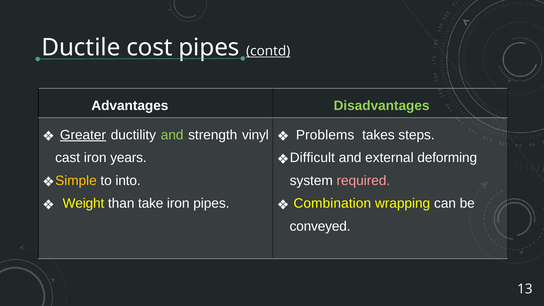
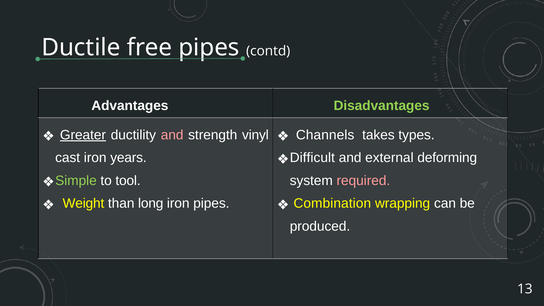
cost: cost -> free
contd underline: present -> none
and at (172, 135) colour: light green -> pink
Problems: Problems -> Channels
steps: steps -> types
Simple colour: yellow -> light green
into: into -> tool
take: take -> long
conveyed: conveyed -> produced
